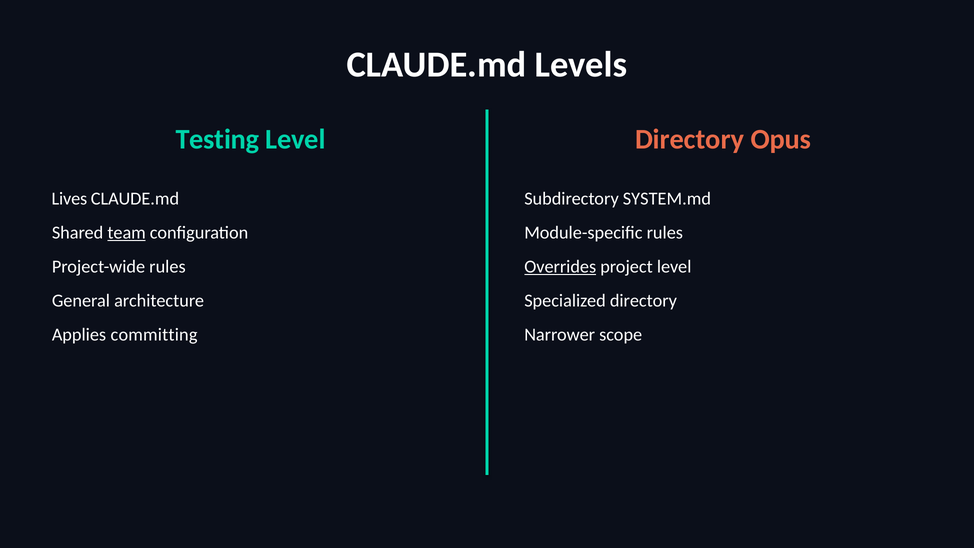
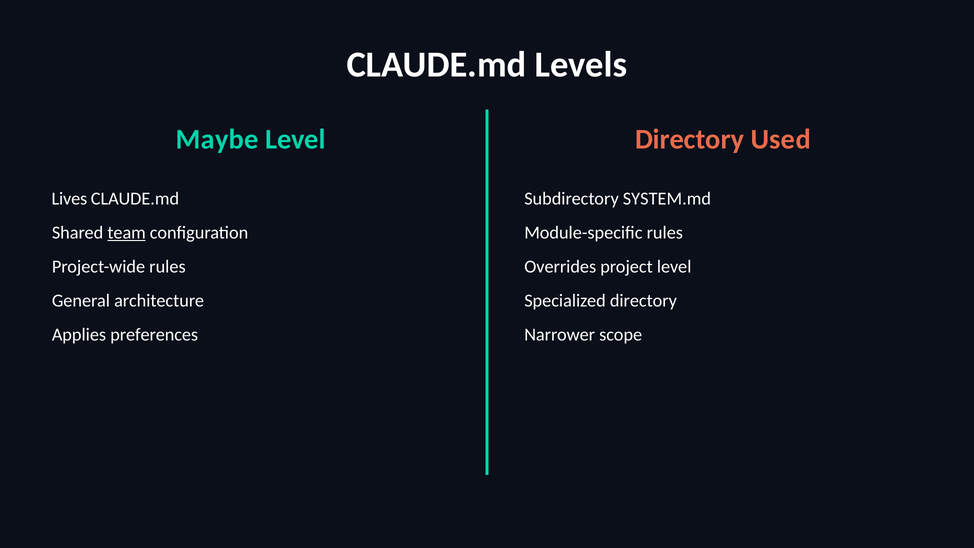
Testing: Testing -> Maybe
Opus: Opus -> Used
Overrides underline: present -> none
committing: committing -> preferences
